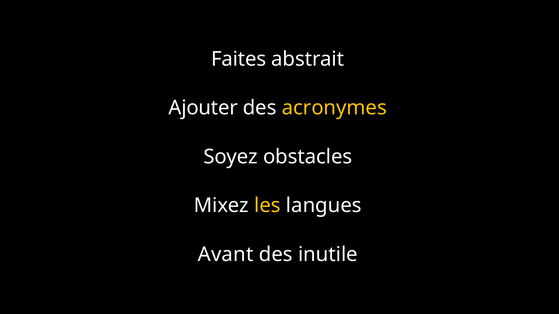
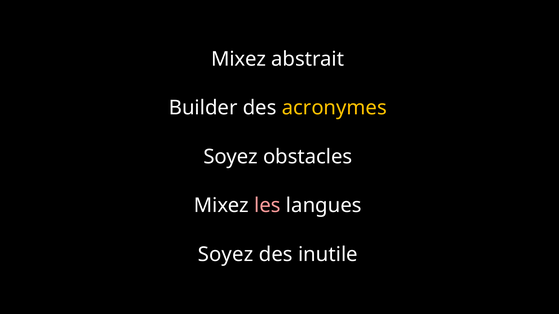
Faites at (239, 59): Faites -> Mixez
Ajouter: Ajouter -> Builder
les colour: yellow -> pink
Avant at (226, 255): Avant -> Soyez
